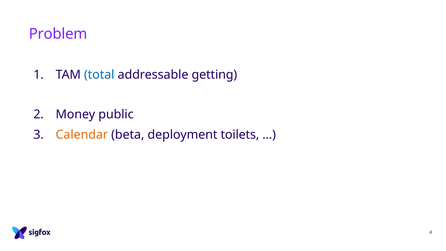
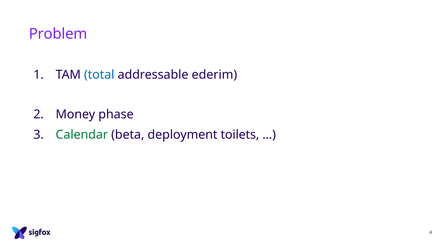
getting: getting -> ederim
public: public -> phase
Calendar colour: orange -> green
